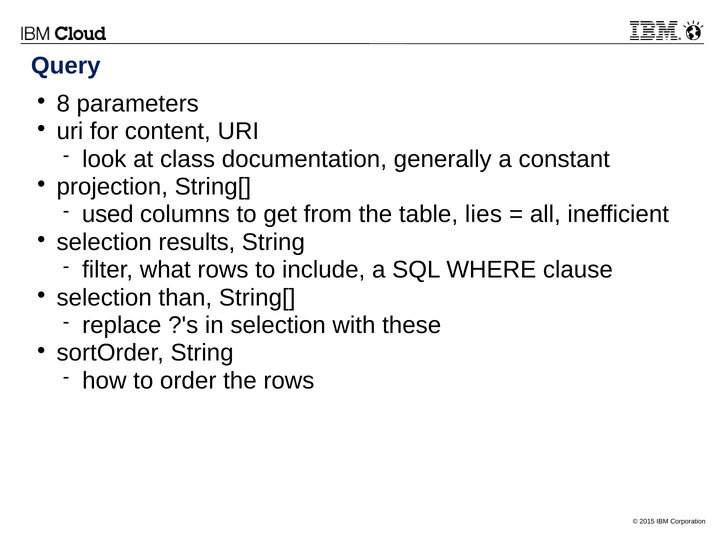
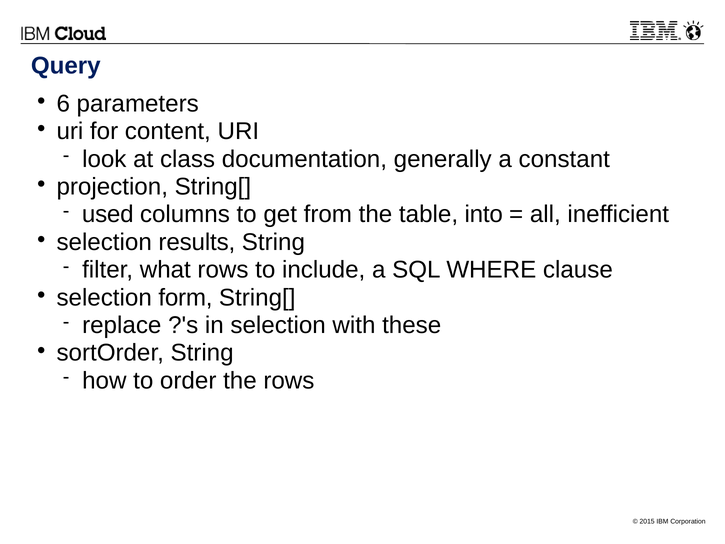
8: 8 -> 6
lies: lies -> into
than: than -> form
